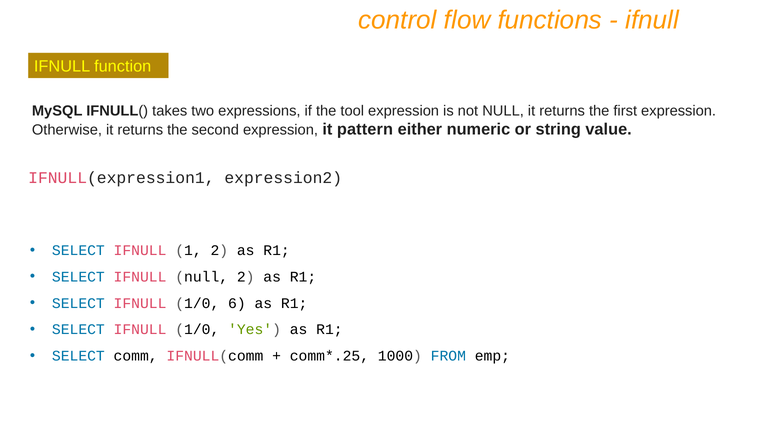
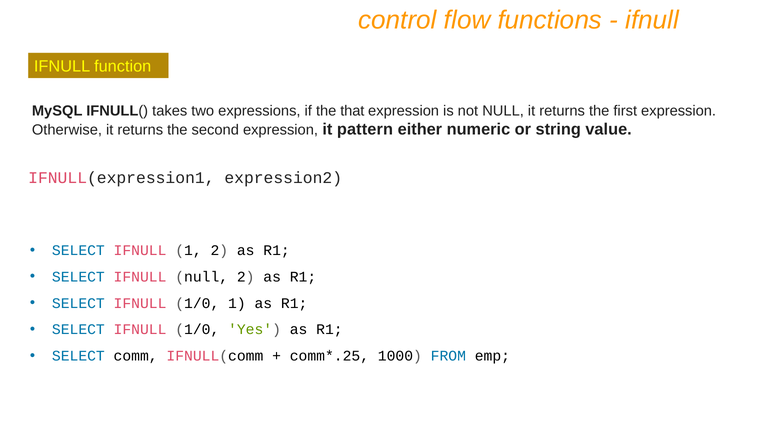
tool: tool -> that
1/0 6: 6 -> 1
